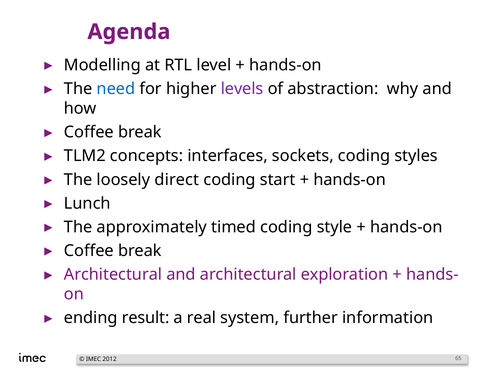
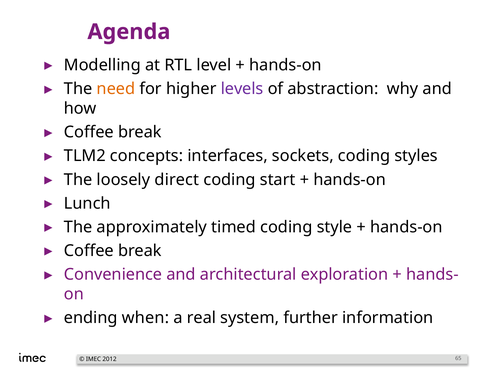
need colour: blue -> orange
Architectural at (113, 275): Architectural -> Convenience
result: result -> when
